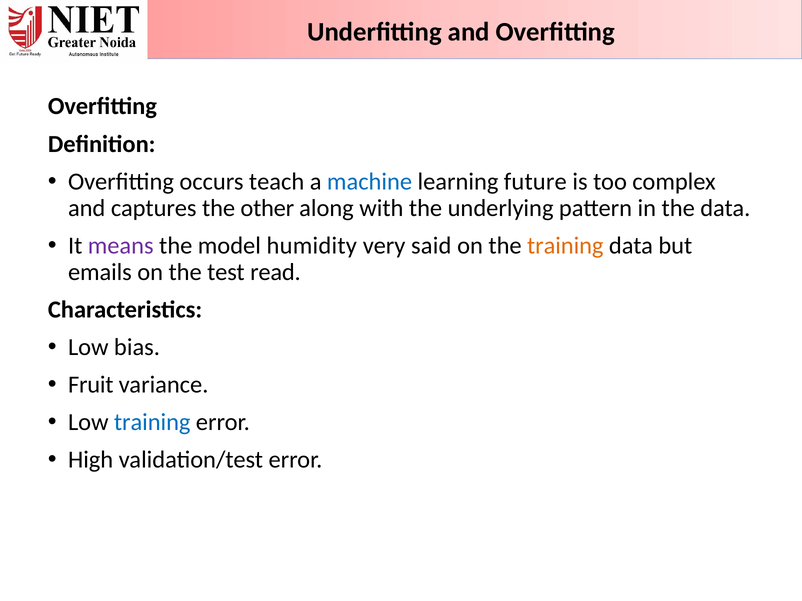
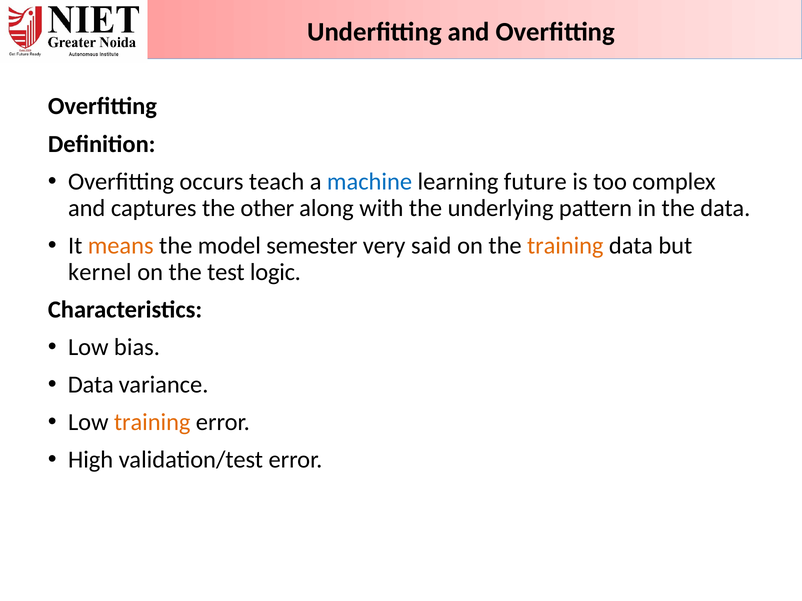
means colour: purple -> orange
humidity: humidity -> semester
emails: emails -> kernel
read: read -> logic
Fruit at (91, 385): Fruit -> Data
training at (152, 423) colour: blue -> orange
